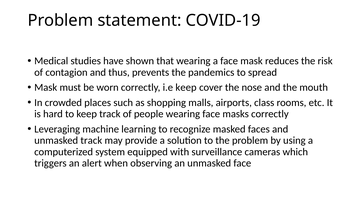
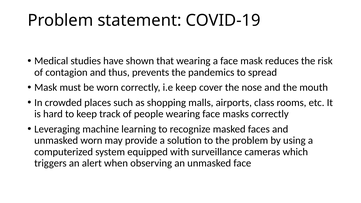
unmasked track: track -> worn
